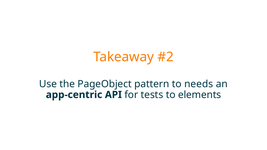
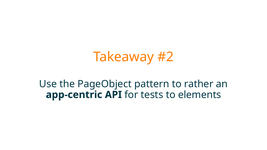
needs: needs -> rather
